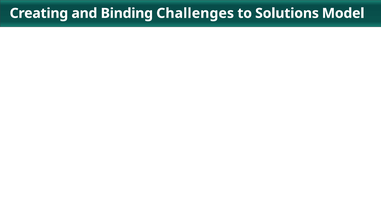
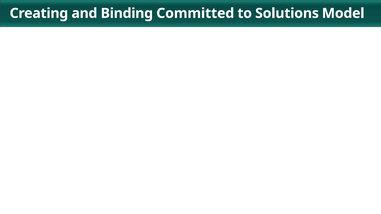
Challenges: Challenges -> Committed
